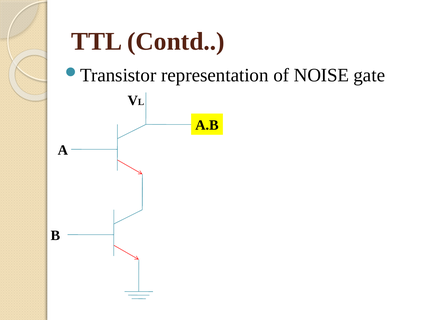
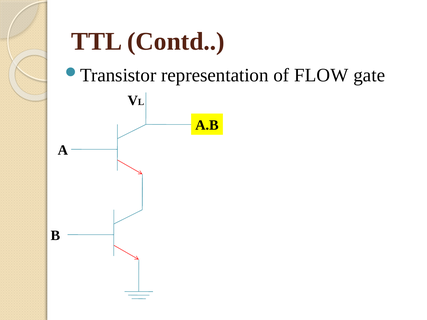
NOISE: NOISE -> FLOW
